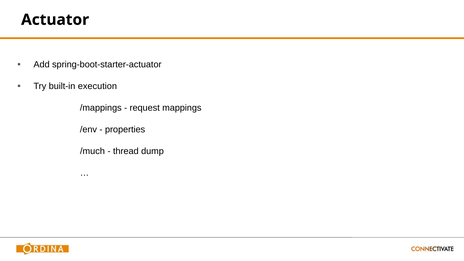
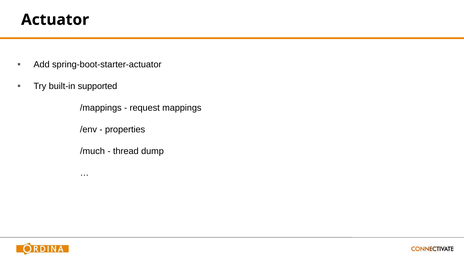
execution: execution -> supported
